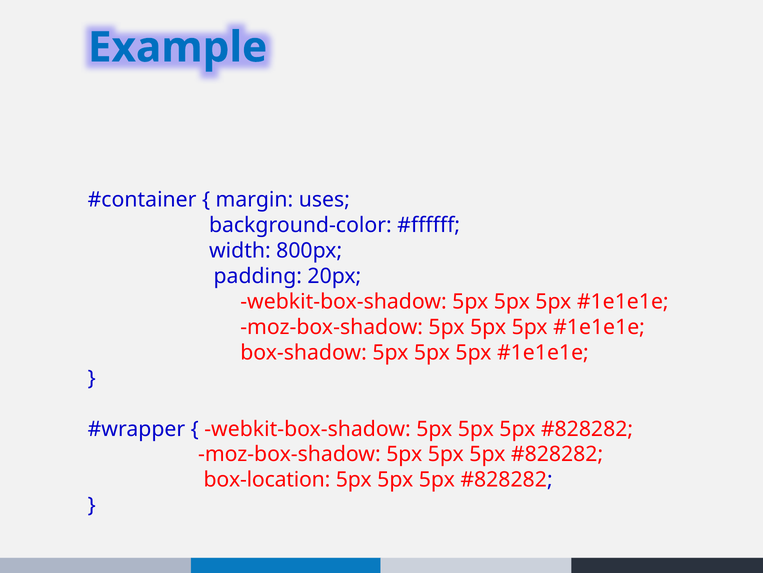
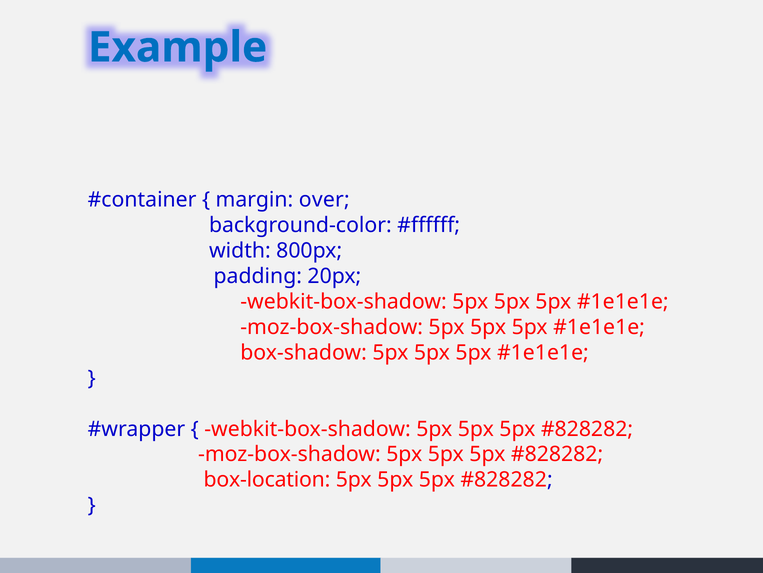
uses: uses -> over
